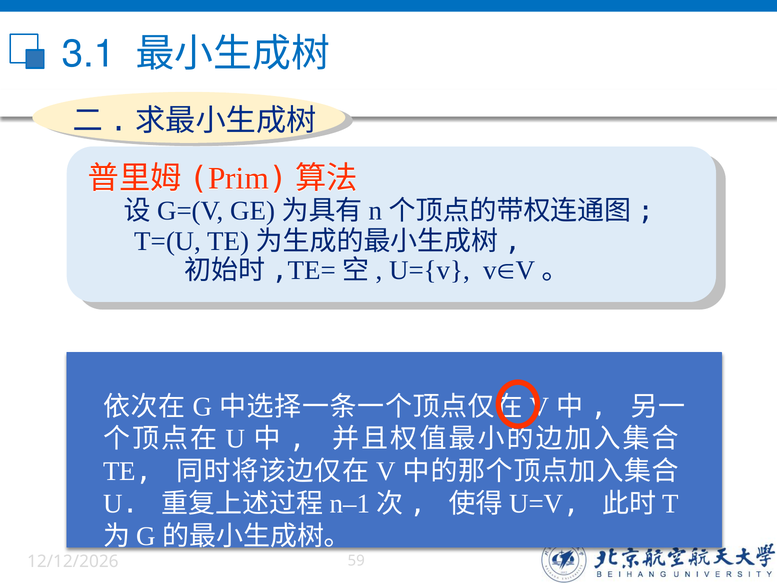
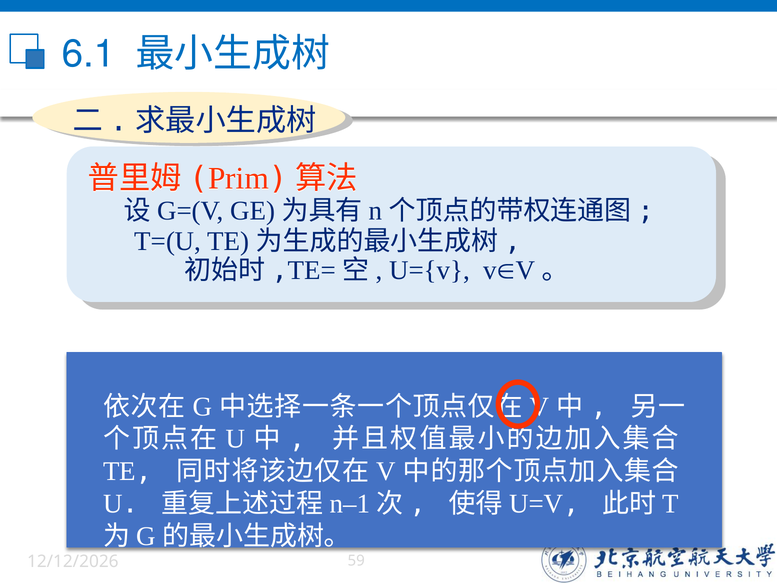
3.1: 3.1 -> 6.1
